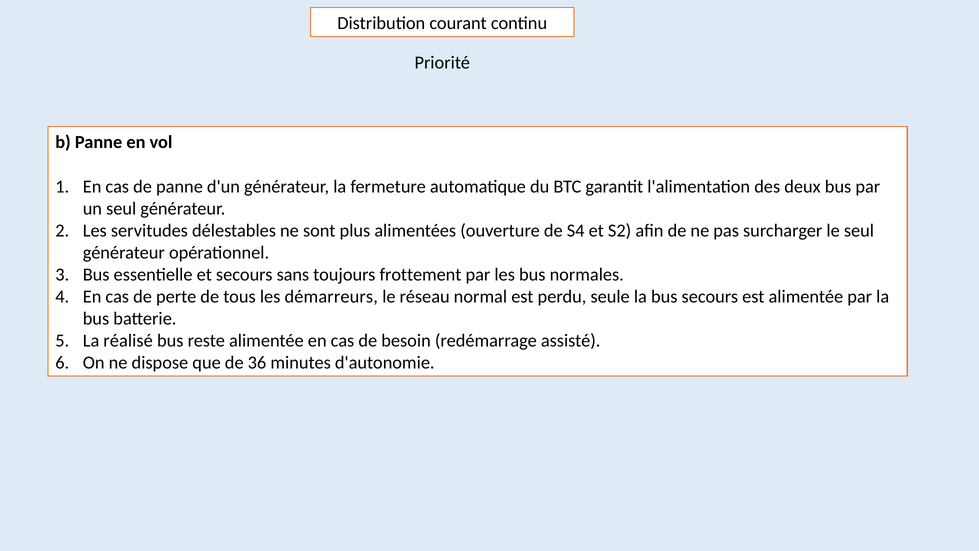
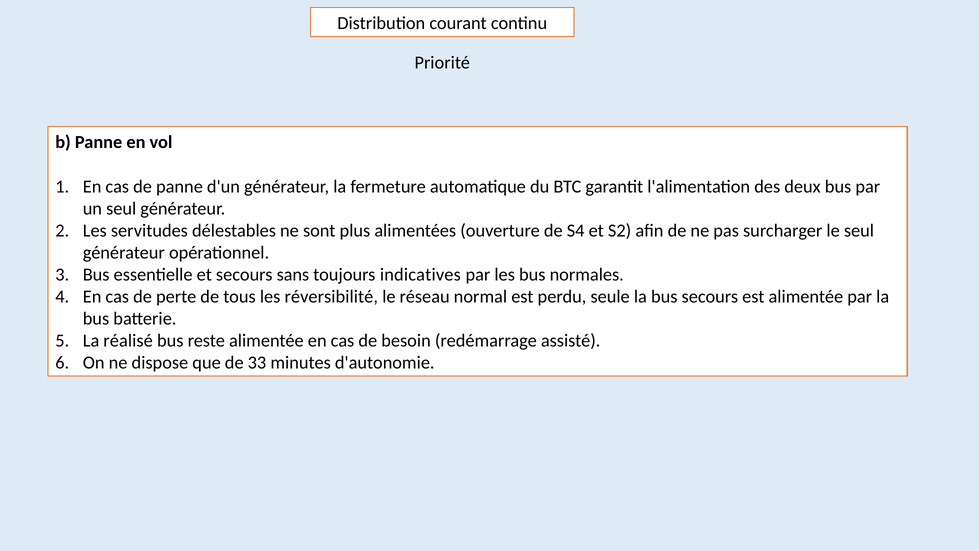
frottement: frottement -> indicatives
démarreurs: démarreurs -> réversibilité
36: 36 -> 33
